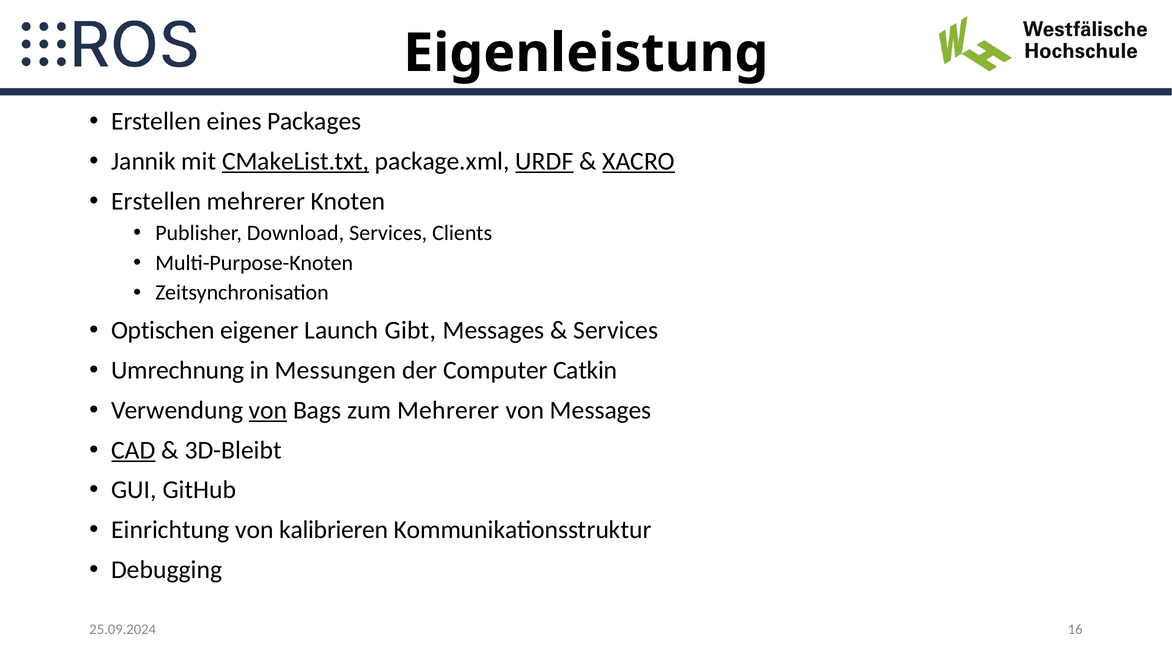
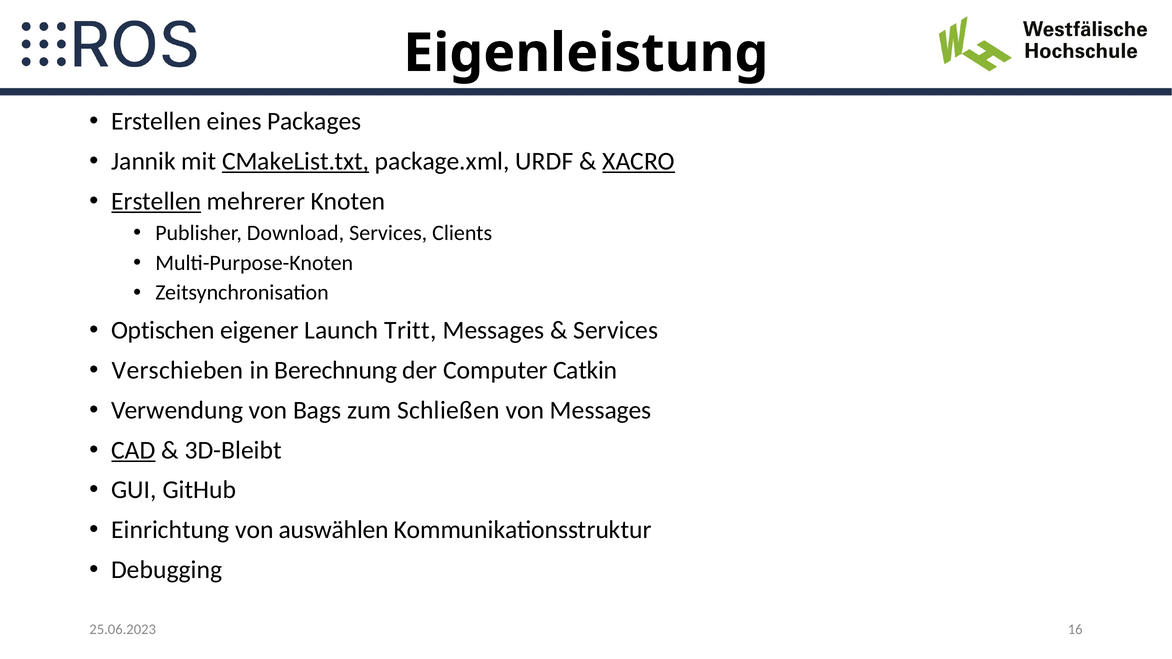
URDF underline: present -> none
Erstellen at (156, 201) underline: none -> present
Gibt: Gibt -> Tritt
Umrechnung: Umrechnung -> Verschieben
Messungen: Messungen -> Berechnung
von at (268, 410) underline: present -> none
zum Mehrerer: Mehrerer -> Schließen
kalibrieren: kalibrieren -> auswählen
25.09.2024: 25.09.2024 -> 25.06.2023
